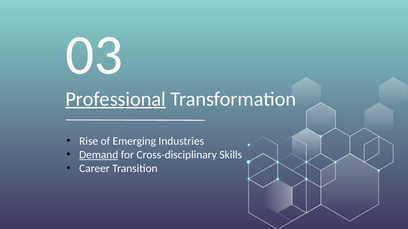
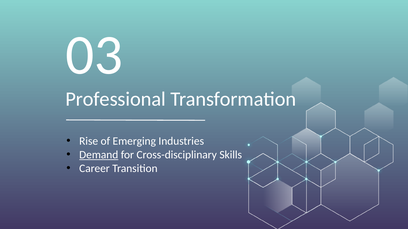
Professional underline: present -> none
